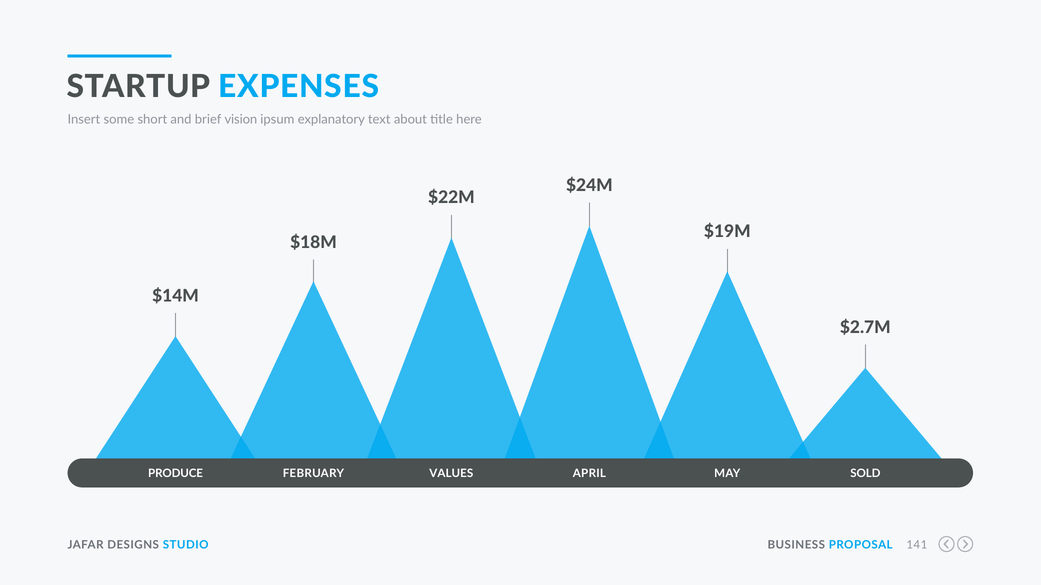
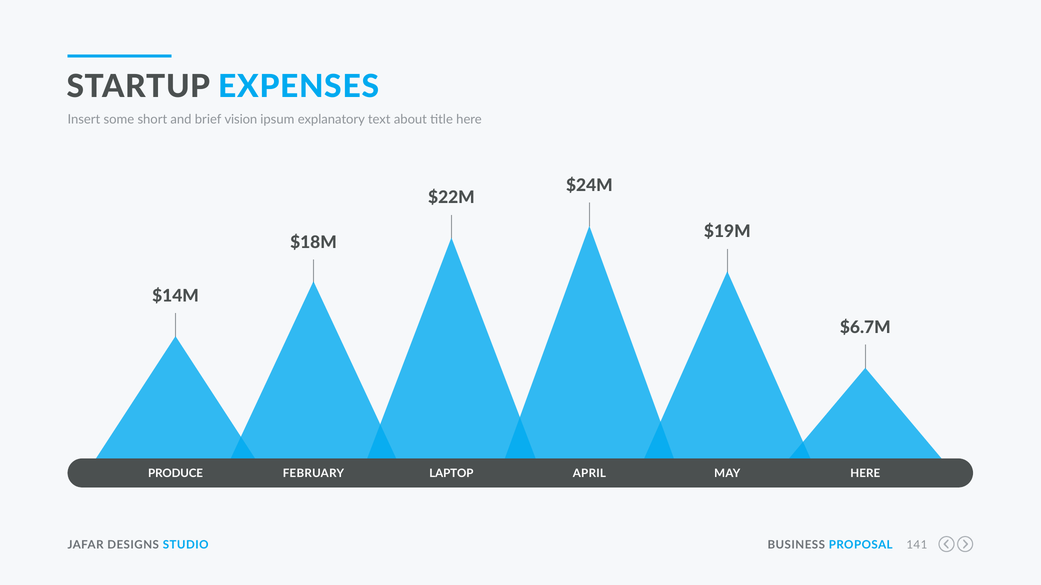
$2.7M: $2.7M -> $6.7M
VALUES: VALUES -> LAPTOP
MAY SOLD: SOLD -> HERE
